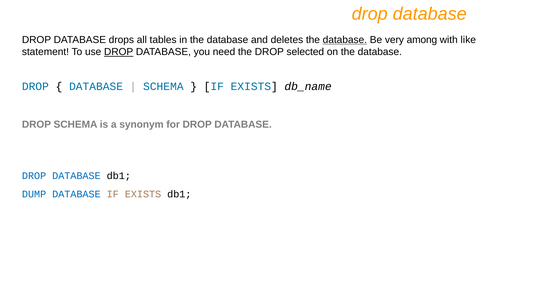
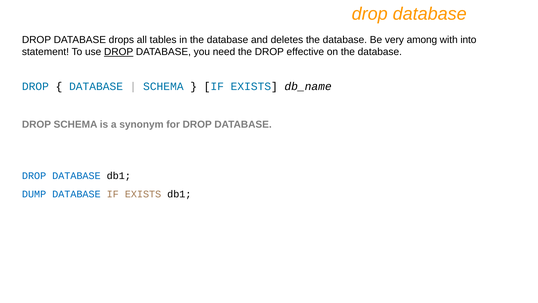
database at (345, 40) underline: present -> none
like: like -> into
selected: selected -> effective
